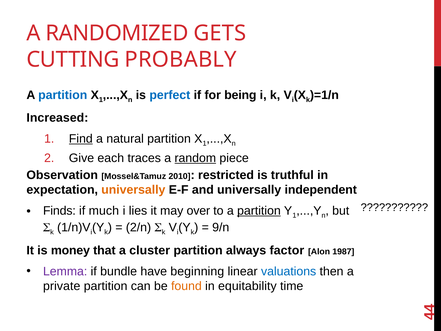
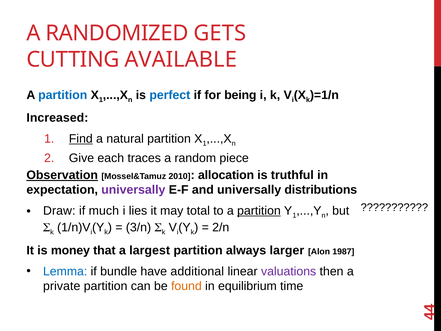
PROBABLY: PROBABLY -> AVAILABLE
random underline: present -> none
Observation underline: none -> present
restricted: restricted -> allocation
universally at (133, 190) colour: orange -> purple
independent: independent -> distributions
Finds: Finds -> Draw
over: over -> total
2/n: 2/n -> 3/n
9/n: 9/n -> 2/n
cluster: cluster -> largest
factor: factor -> larger
Lemma colour: purple -> blue
beginning: beginning -> additional
valuations colour: blue -> purple
equitability: equitability -> equilibrium
